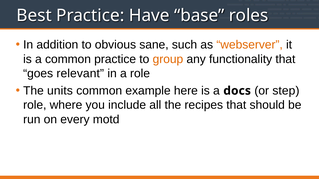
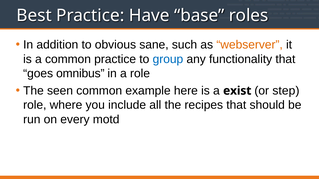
group colour: orange -> blue
relevant: relevant -> omnibus
units: units -> seen
docs: docs -> exist
